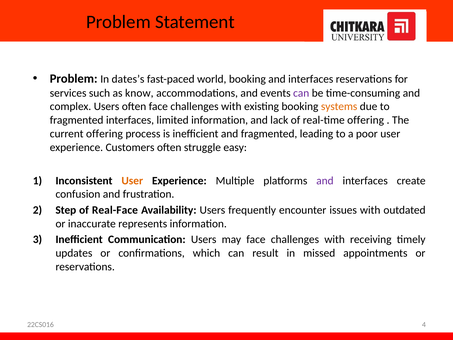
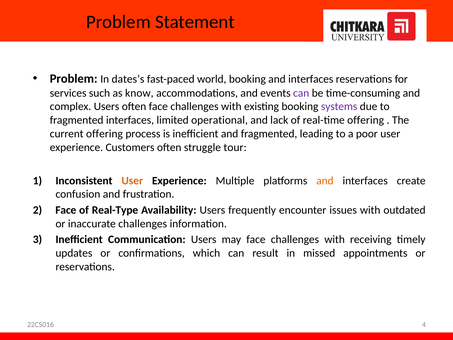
systems colour: orange -> purple
limited information: information -> operational
easy: easy -> tour
and at (325, 180) colour: purple -> orange
Step at (66, 210): Step -> Face
Real-Face: Real-Face -> Real-Type
inaccurate represents: represents -> challenges
